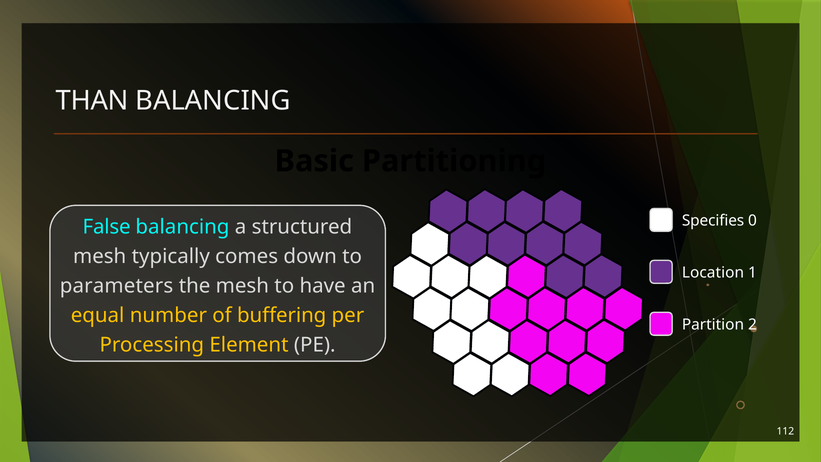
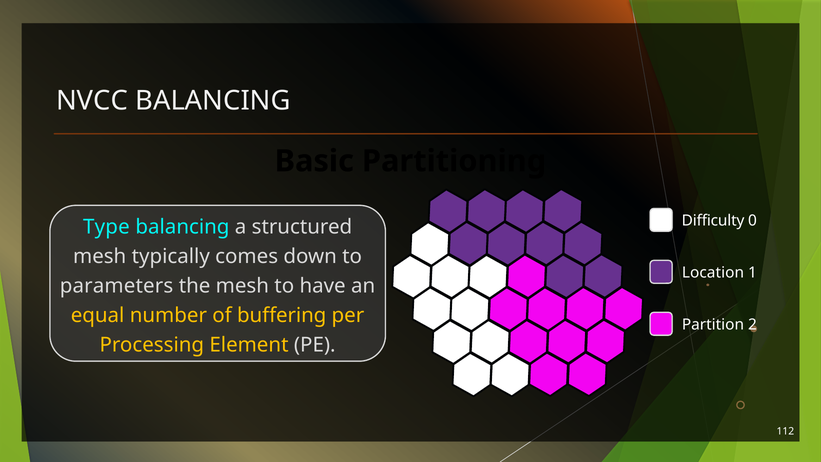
THAN: THAN -> NVCC
Specifies: Specifies -> Difficulty
False: False -> Type
